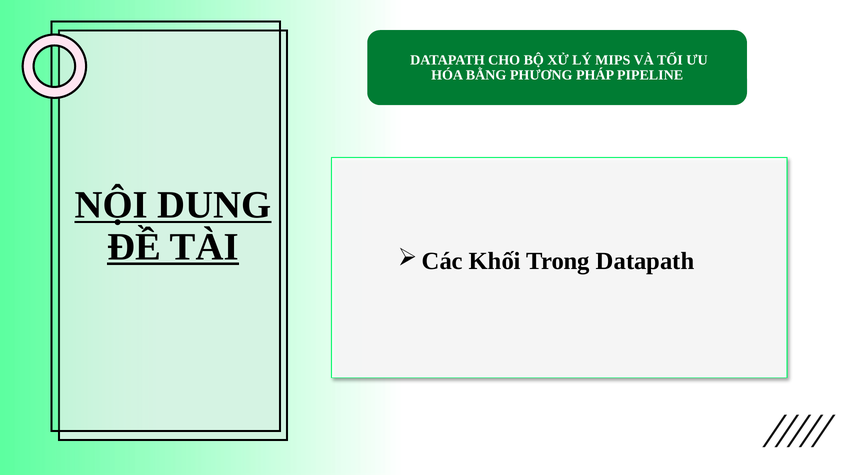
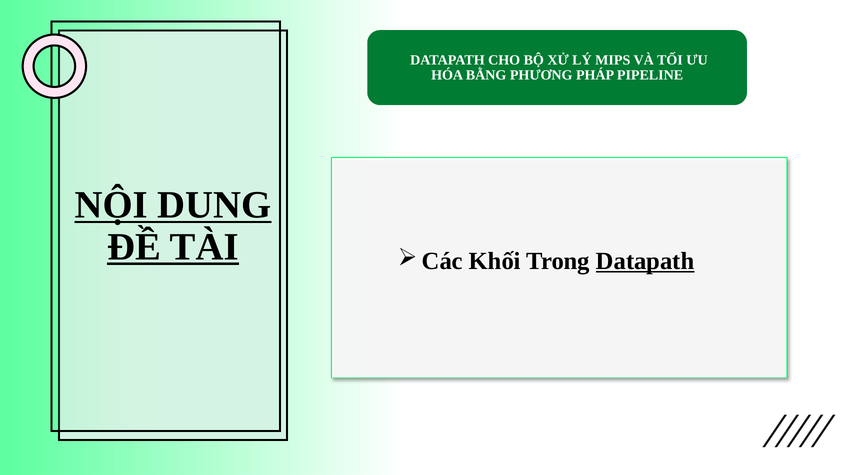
Datapath at (645, 262) underline: none -> present
